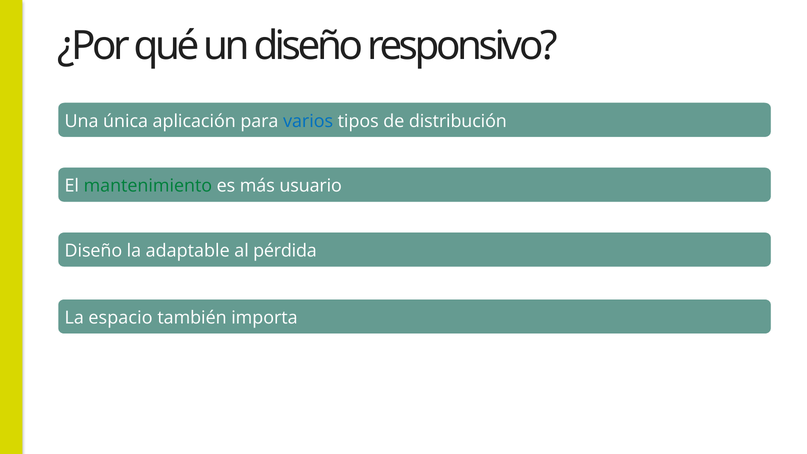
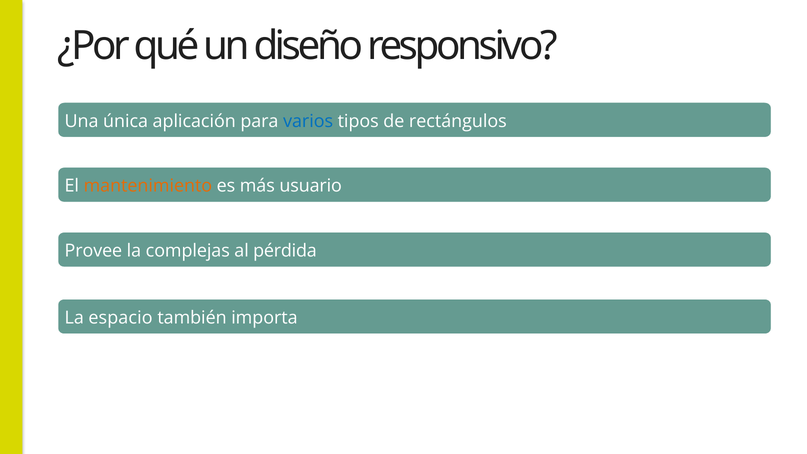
distribución: distribución -> rectángulos
mantenimiento colour: green -> orange
Diseño at (93, 251): Diseño -> Provee
adaptable: adaptable -> complejas
